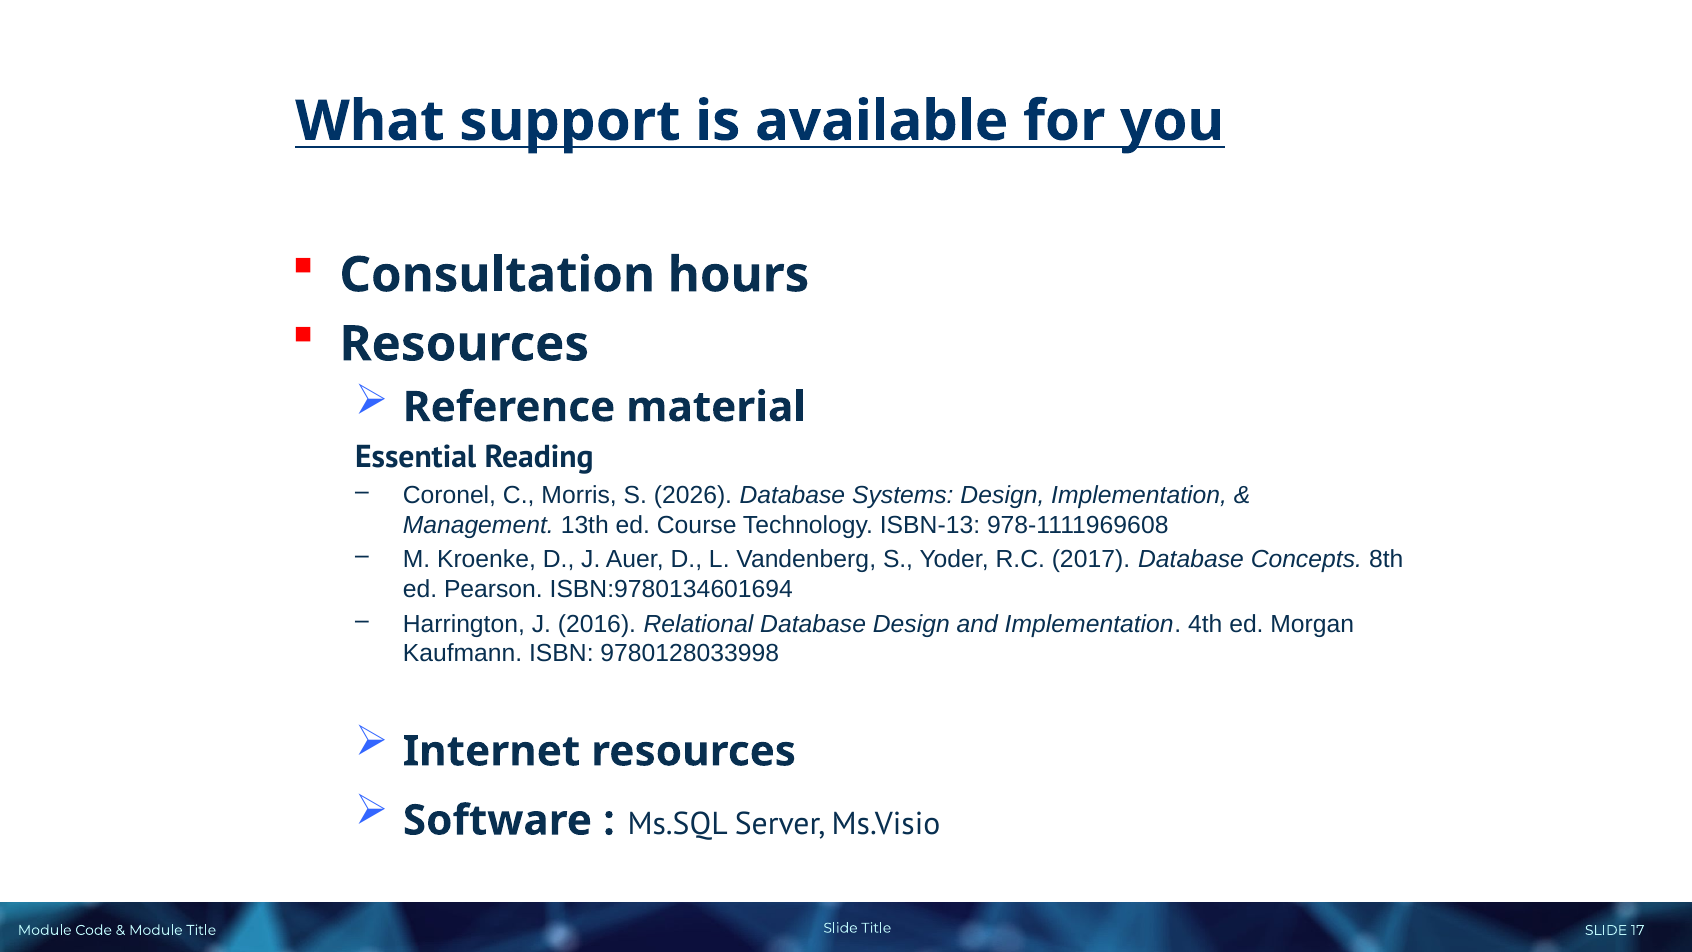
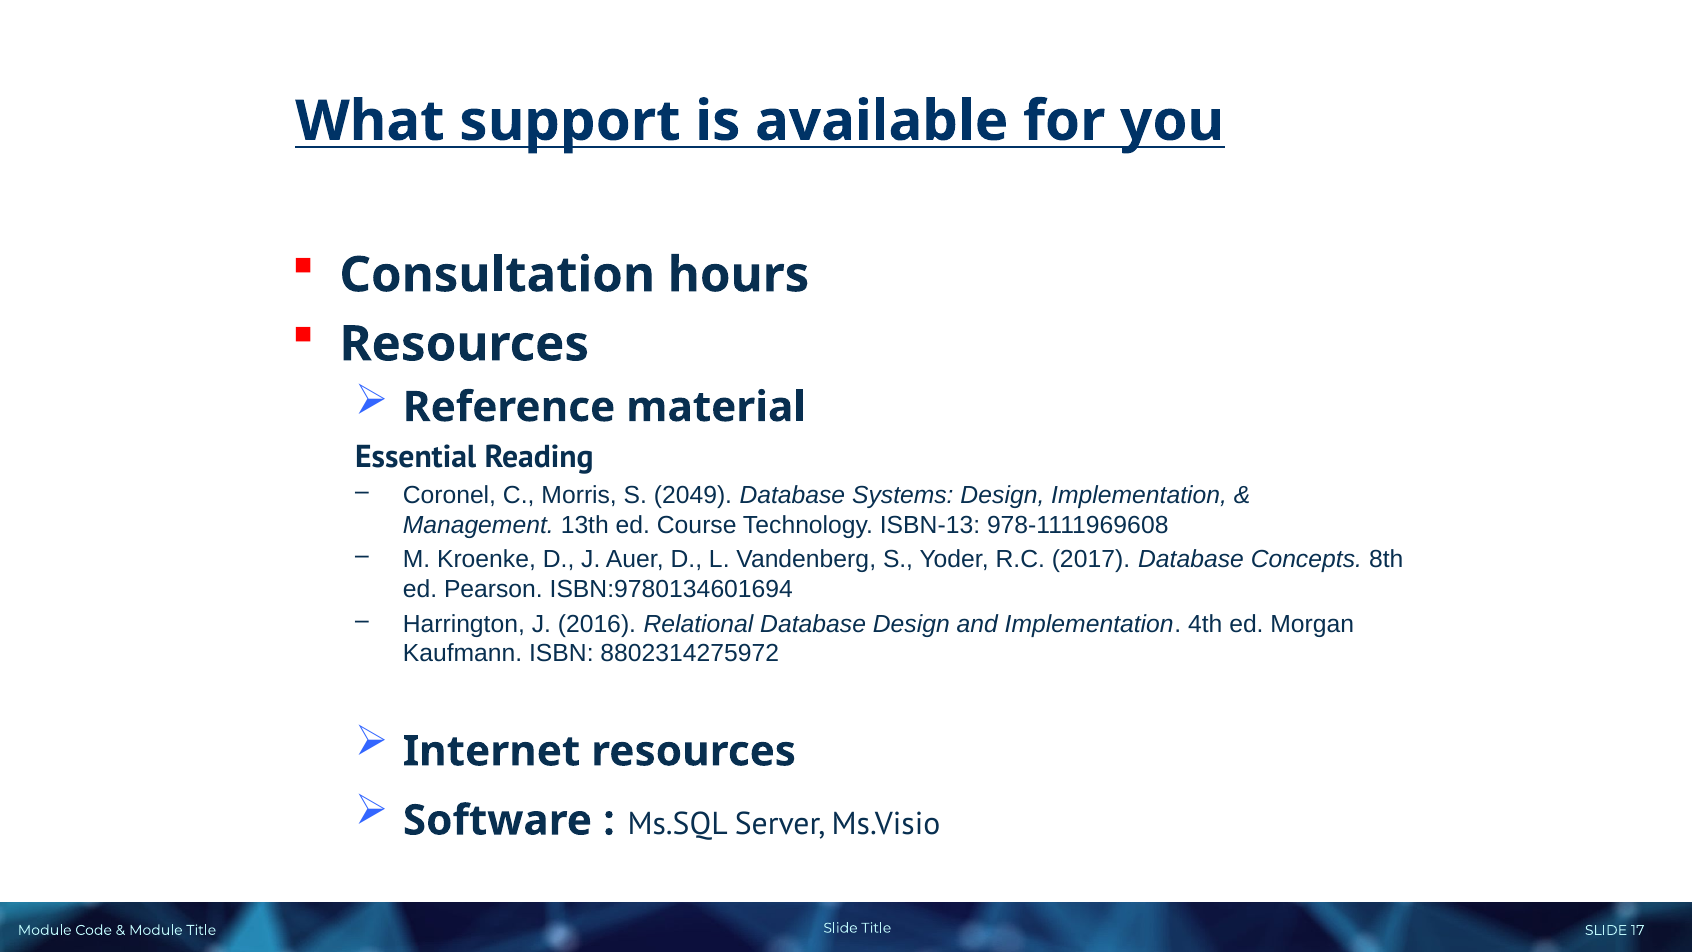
2026: 2026 -> 2049
9780128033998: 9780128033998 -> 8802314275972
